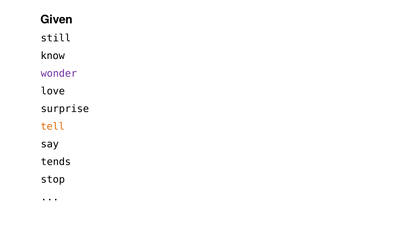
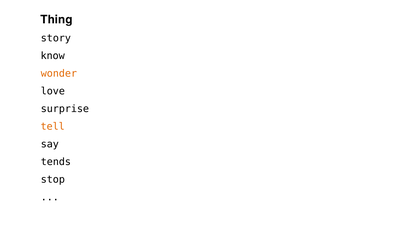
Given: Given -> Thing
still: still -> story
wonder colour: purple -> orange
